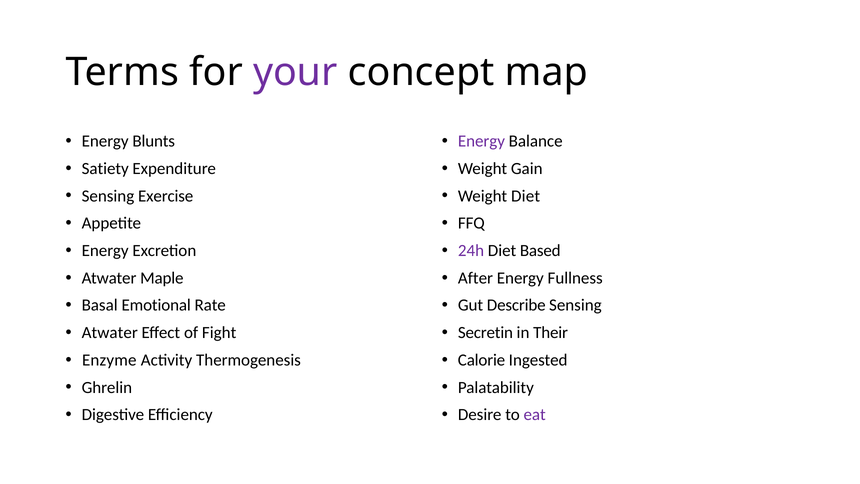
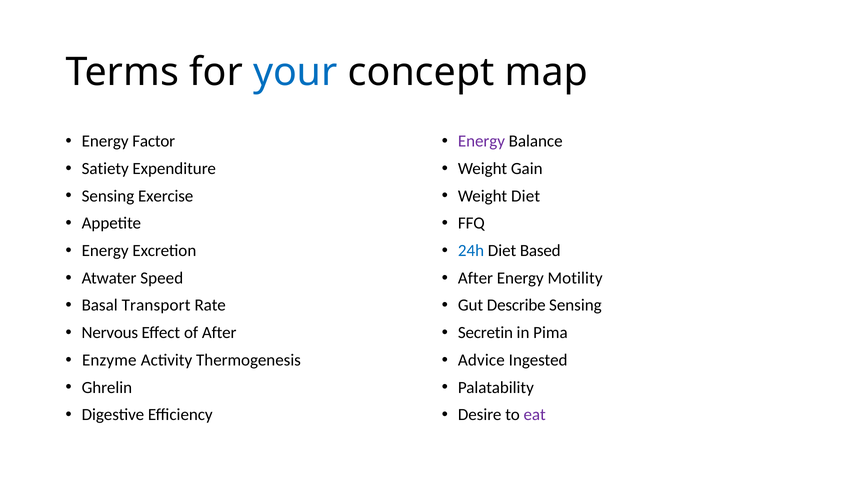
your colour: purple -> blue
Blunts: Blunts -> Factor
24h colour: purple -> blue
Maple: Maple -> Speed
Fullness: Fullness -> Motility
Emotional: Emotional -> Transport
Atwater at (110, 333): Atwater -> Nervous
of Fight: Fight -> After
Their: Their -> Pima
Calorie: Calorie -> Advice
